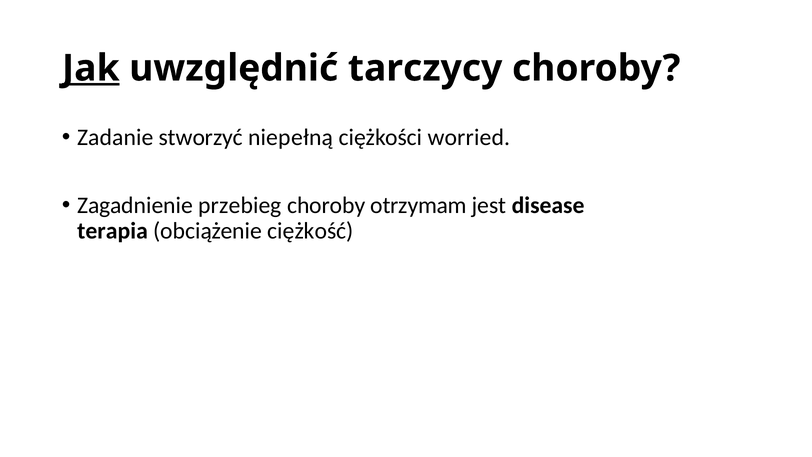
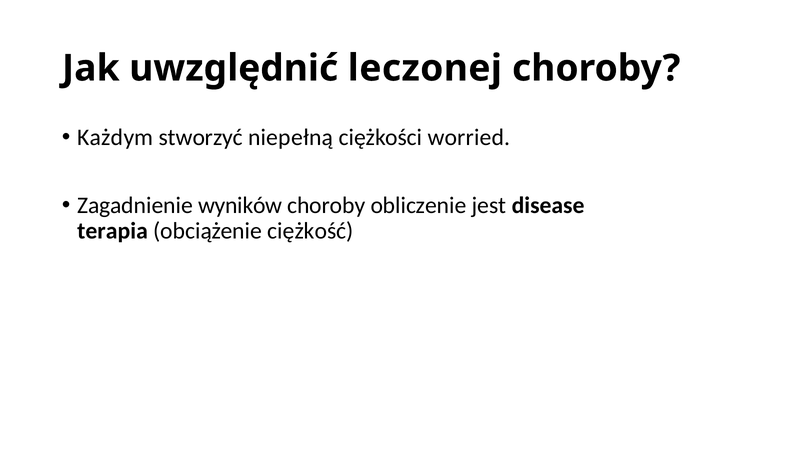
Jak underline: present -> none
tarczycy: tarczycy -> leczonej
Zadanie: Zadanie -> Każdym
przebieg: przebieg -> wyników
otrzymam: otrzymam -> obliczenie
